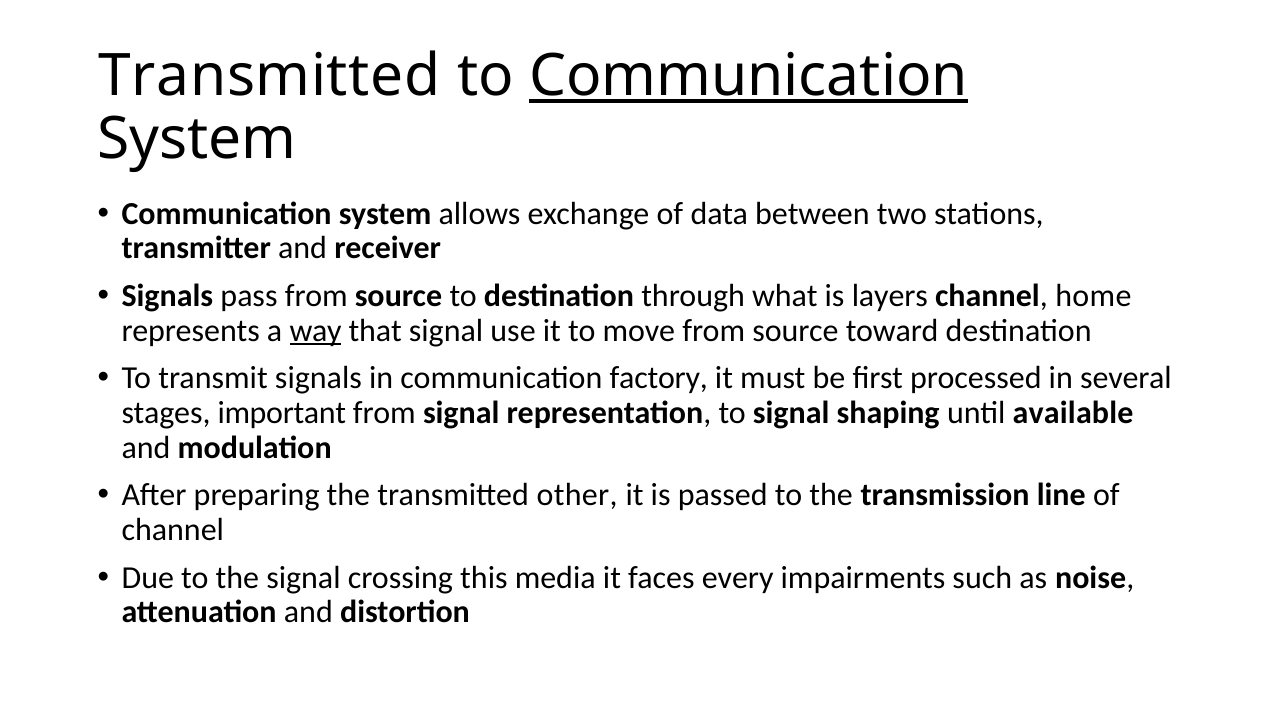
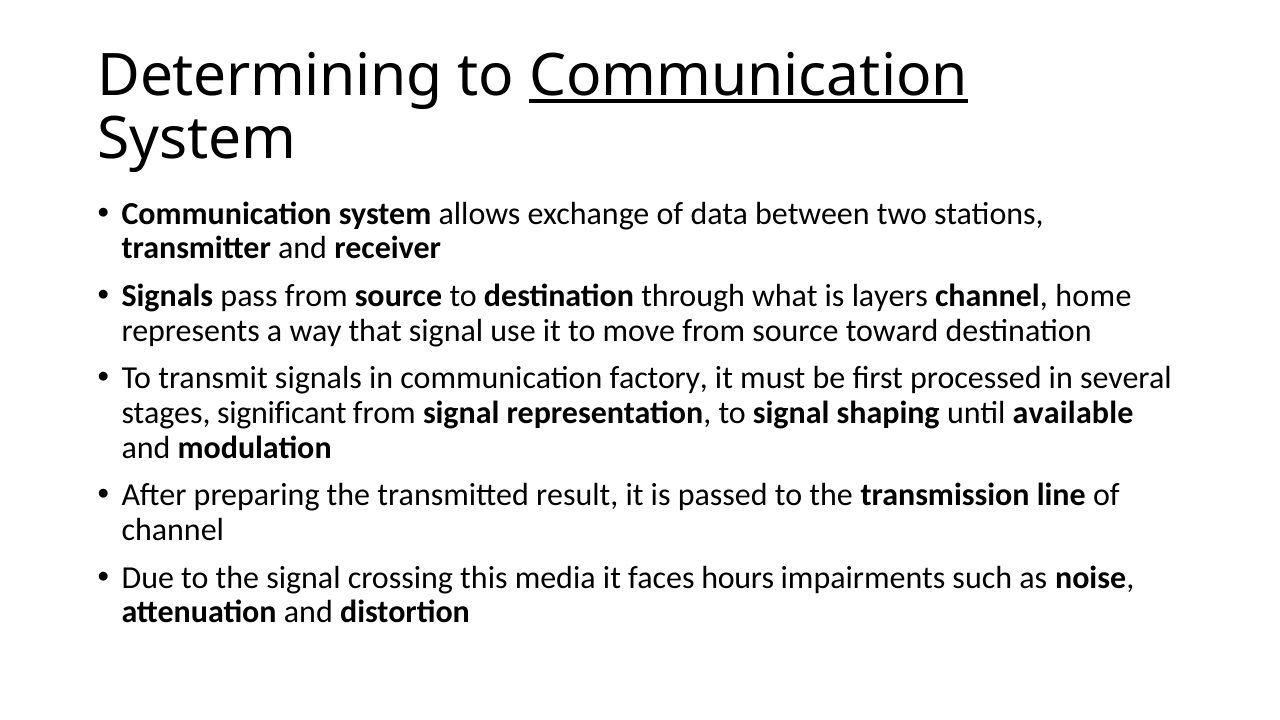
Transmitted at (269, 76): Transmitted -> Determining
way underline: present -> none
important: important -> significant
other: other -> result
every: every -> hours
